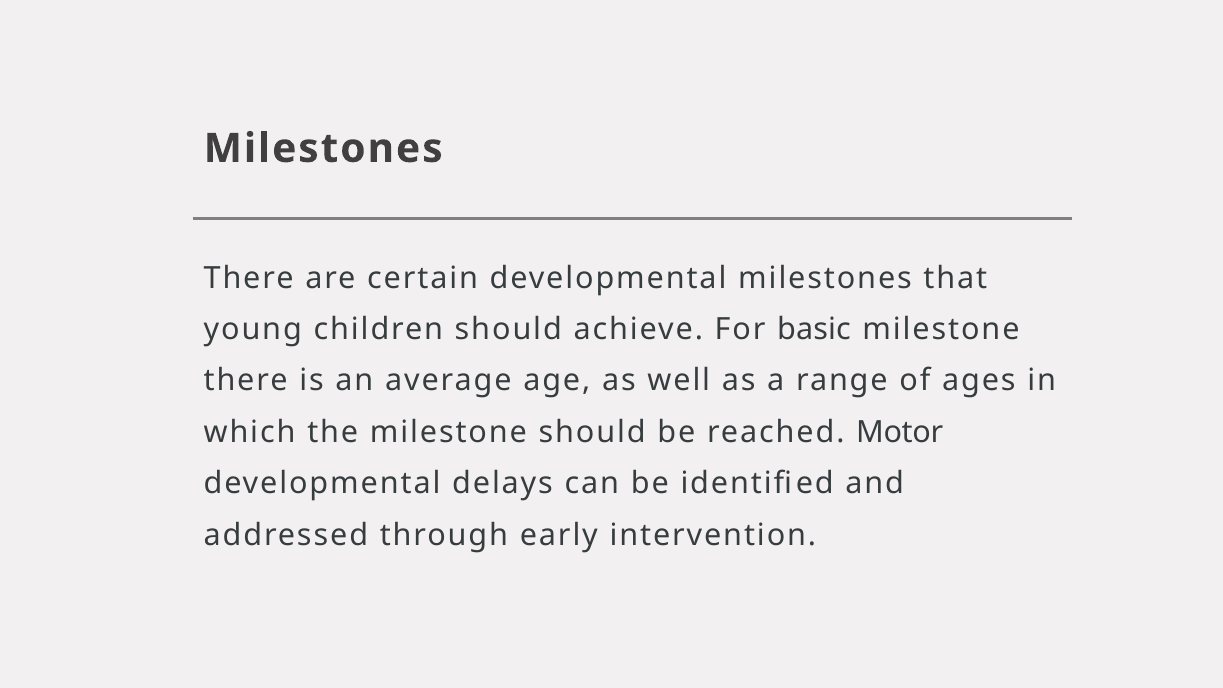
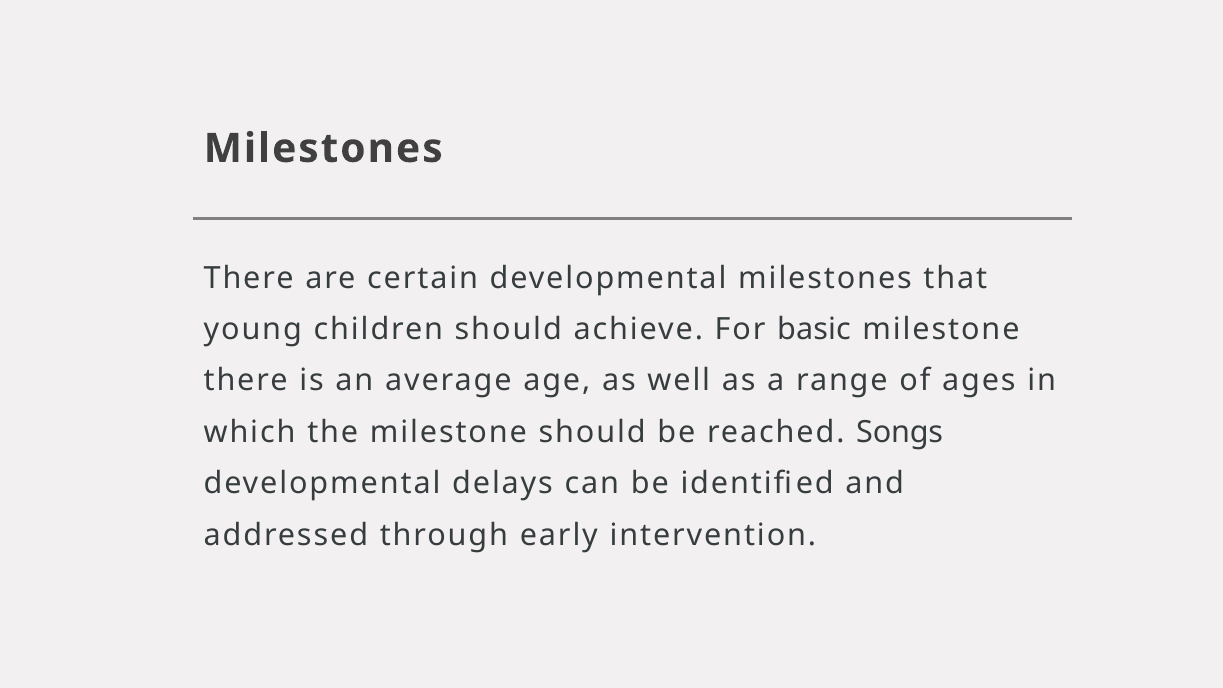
Motor: Motor -> Songs
